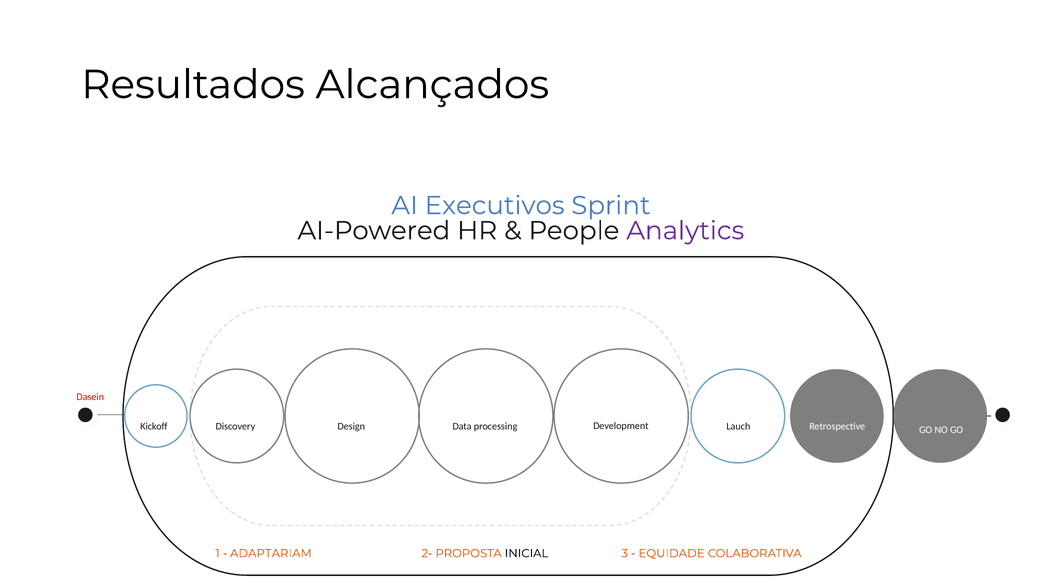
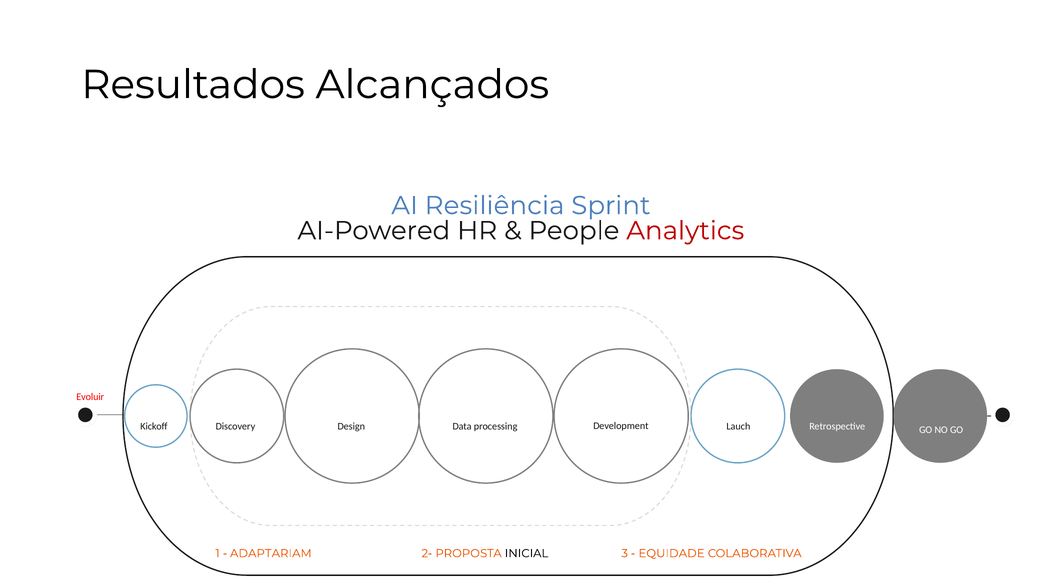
Executivos: Executivos -> Resiliência
Analytics colour: purple -> red
Dasein: Dasein -> Evoluir
